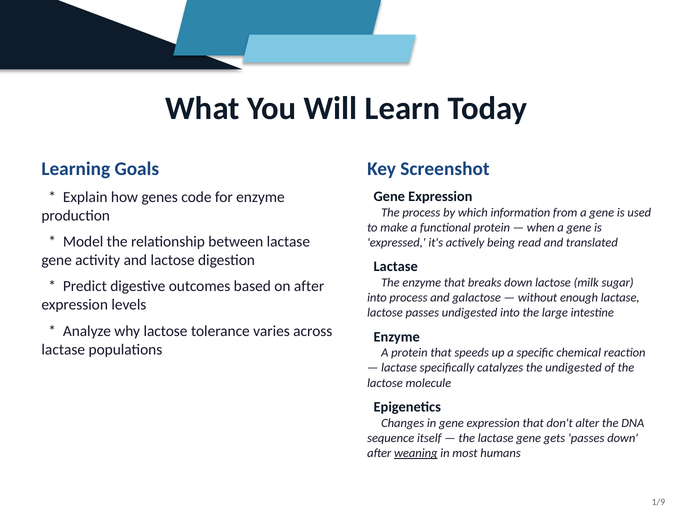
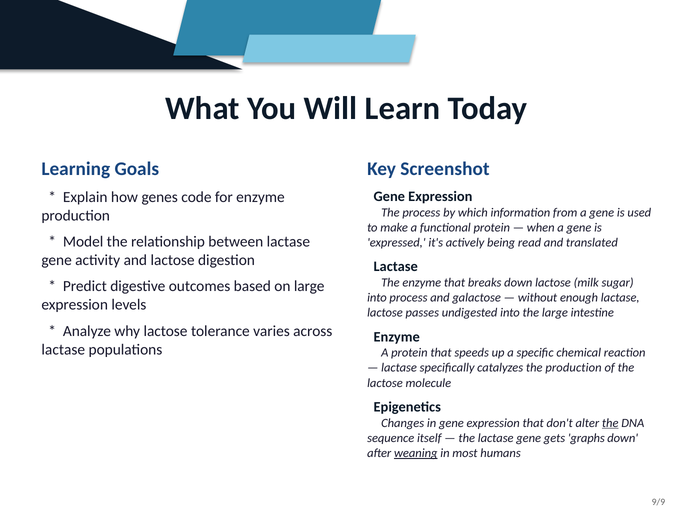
on after: after -> large
the undigested: undigested -> production
the at (610, 423) underline: none -> present
gets passes: passes -> graphs
1/9: 1/9 -> 9/9
